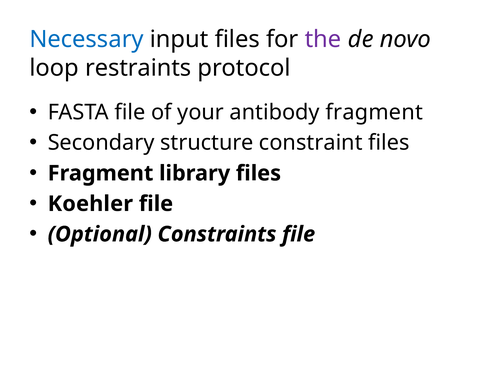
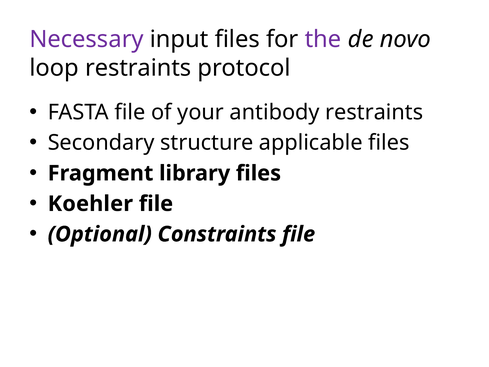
Necessary colour: blue -> purple
antibody fragment: fragment -> restraints
constraint: constraint -> applicable
